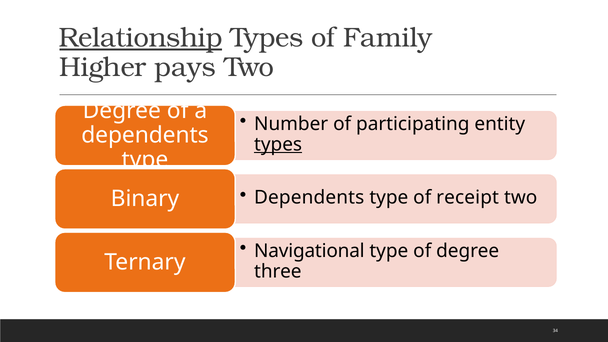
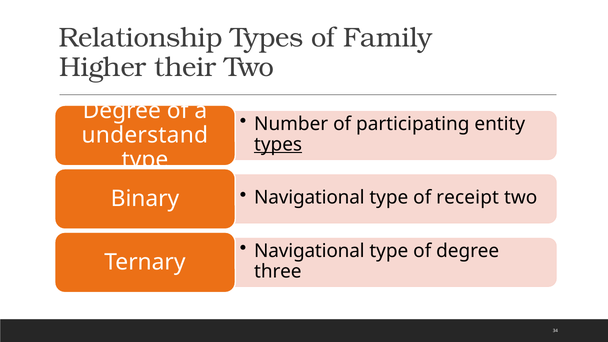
Relationship underline: present -> none
pays: pays -> their
dependents at (145, 135): dependents -> understand
Dependents at (309, 198): Dependents -> Navigational
